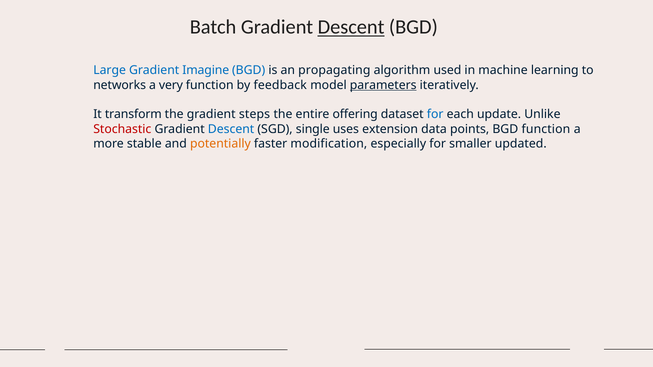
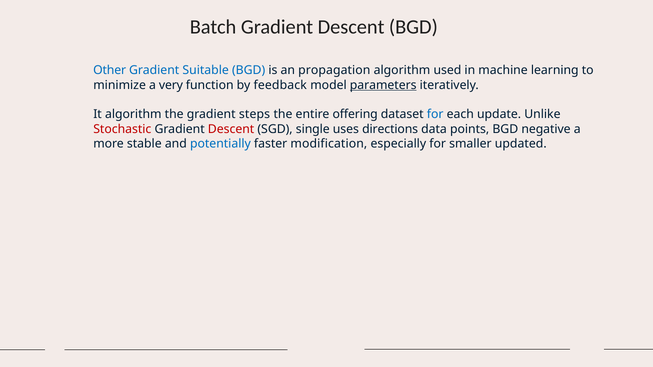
Descent at (351, 27) underline: present -> none
Large: Large -> Other
Imagine: Imagine -> Suitable
propagating: propagating -> propagation
networks: networks -> minimize
It transform: transform -> algorithm
Descent at (231, 129) colour: blue -> red
extension: extension -> directions
BGD function: function -> negative
potentially colour: orange -> blue
